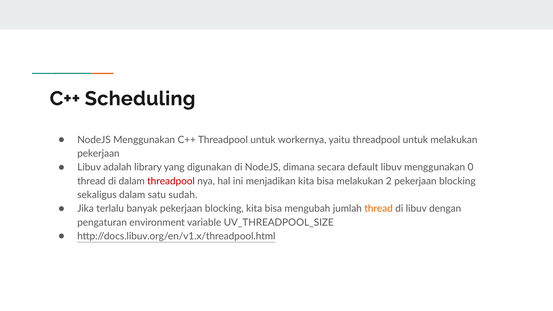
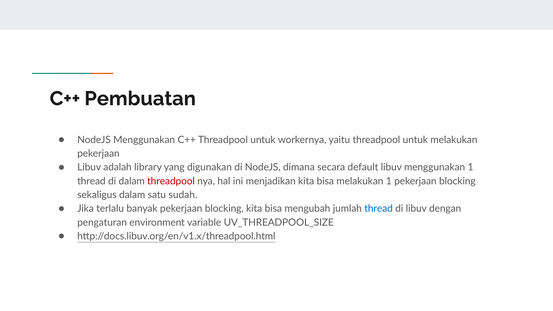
Scheduling: Scheduling -> Pembuatan
menggunakan 0: 0 -> 1
melakukan 2: 2 -> 1
thread at (379, 209) colour: orange -> blue
